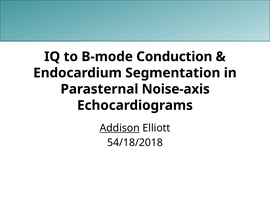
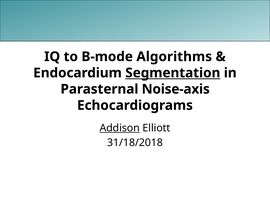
Conduction: Conduction -> Algorithms
Segmentation underline: none -> present
54/18/2018: 54/18/2018 -> 31/18/2018
